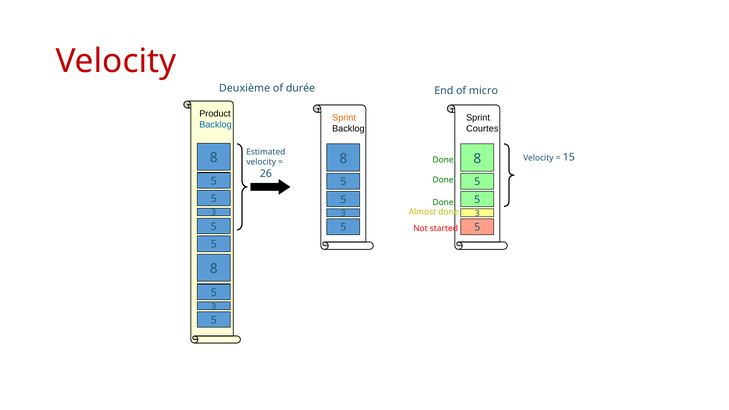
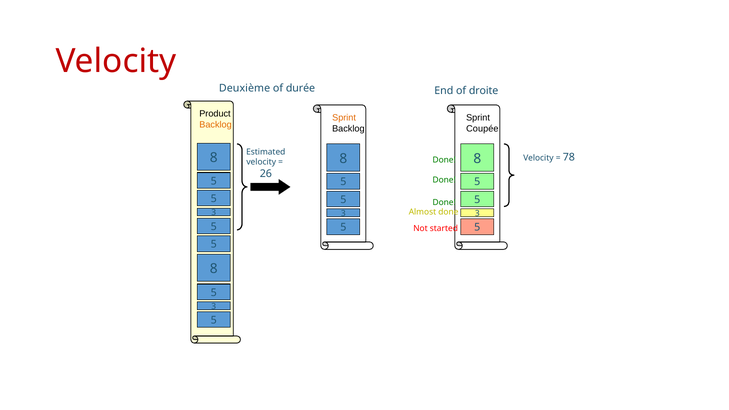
micro: micro -> droite
Backlog at (216, 125) colour: blue -> orange
Courtes: Courtes -> Coupée
15: 15 -> 78
